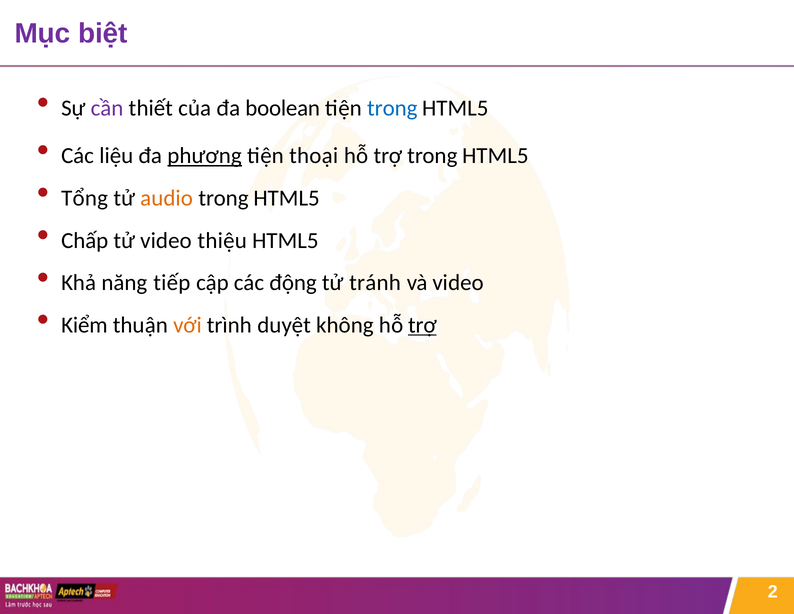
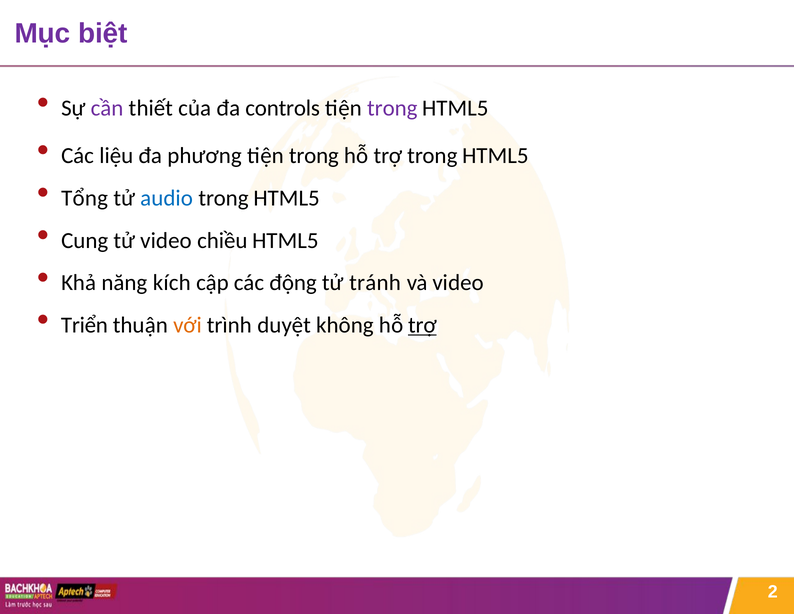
boolean: boolean -> controls
trong at (392, 108) colour: blue -> purple
phương underline: present -> none
thoại at (314, 156): thoại -> trong
audio colour: orange -> blue
Chấp: Chấp -> Cung
thiệu: thiệu -> chiều
tiếp: tiếp -> kích
Kiểm: Kiểm -> Triển
